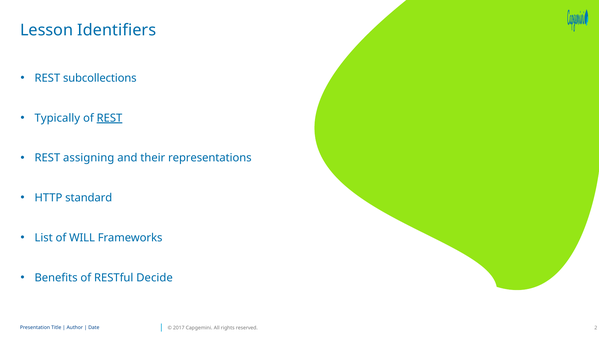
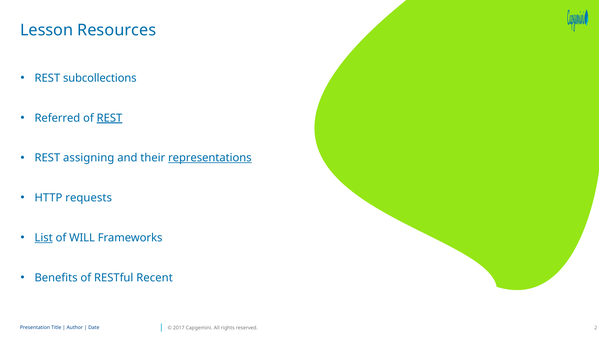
Identifiers: Identifiers -> Resources
Typically: Typically -> Referred
representations underline: none -> present
standard: standard -> requests
List underline: none -> present
Decide: Decide -> Recent
